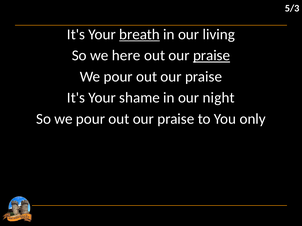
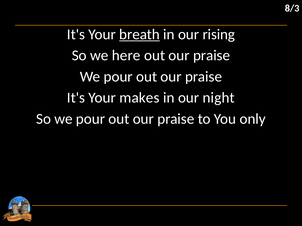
5/3: 5/3 -> 8/3
living: living -> rising
praise at (212, 56) underline: present -> none
shame: shame -> makes
